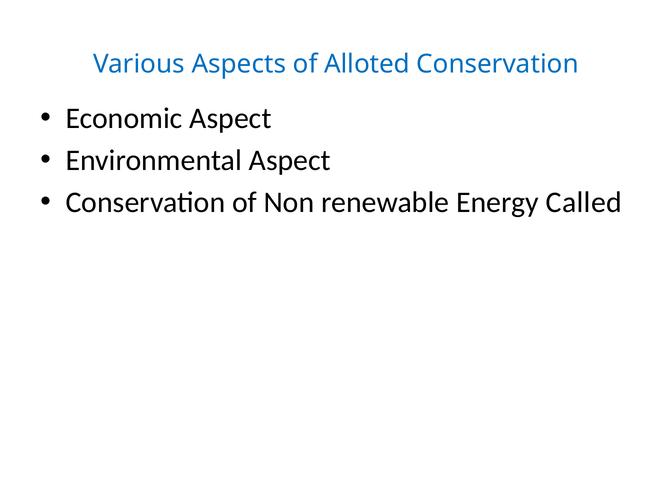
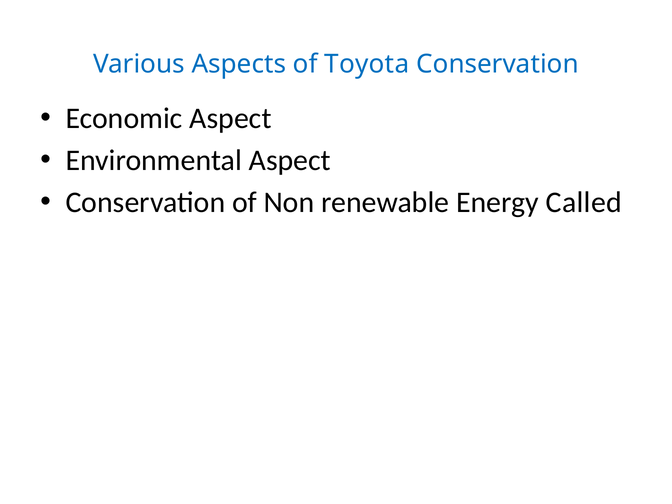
Alloted: Alloted -> Toyota
